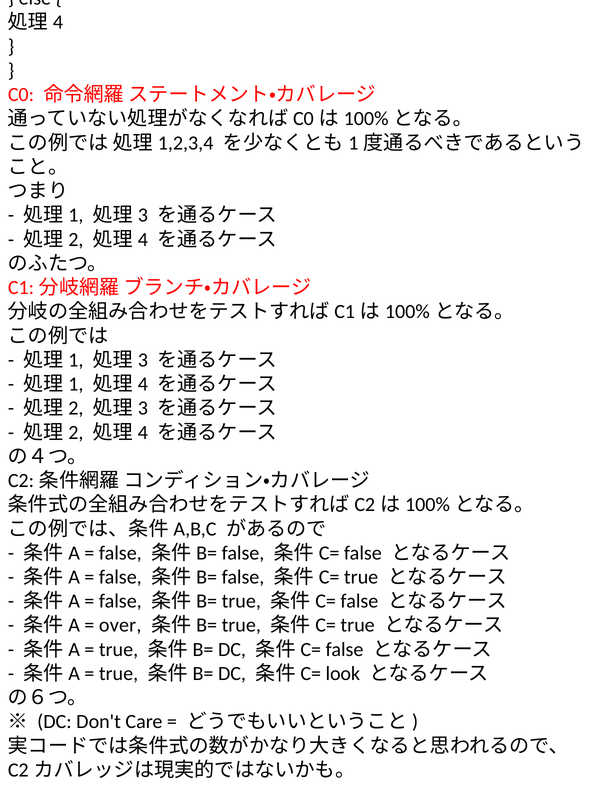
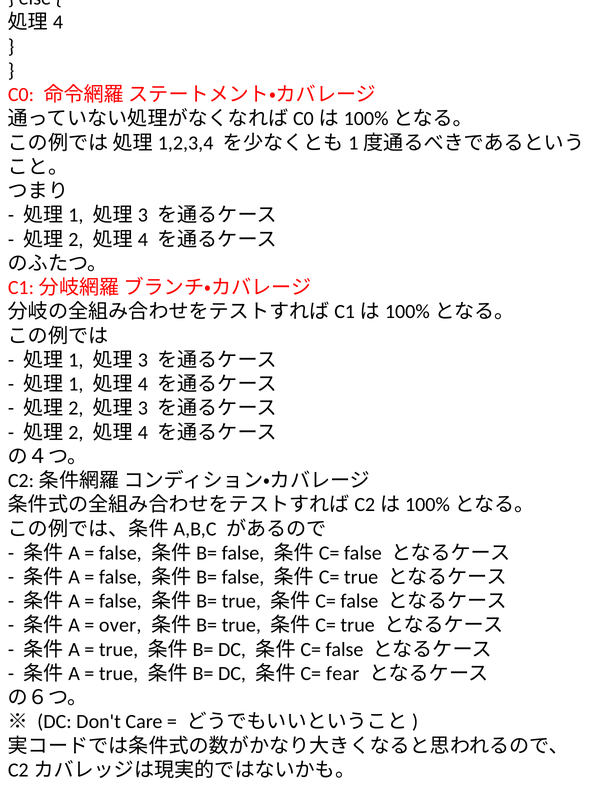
look: look -> fear
